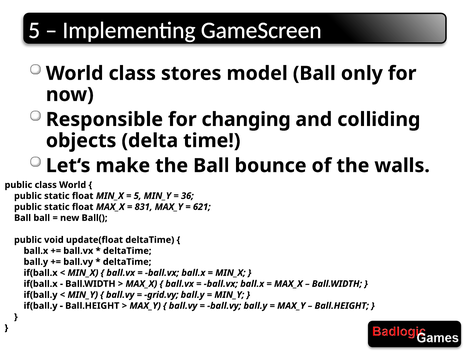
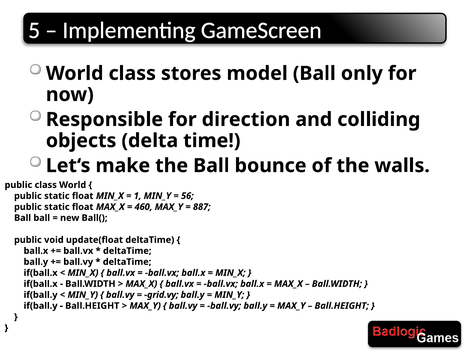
changing: changing -> direction
5 at (138, 196): 5 -> 1
36: 36 -> 56
831: 831 -> 460
621: 621 -> 887
